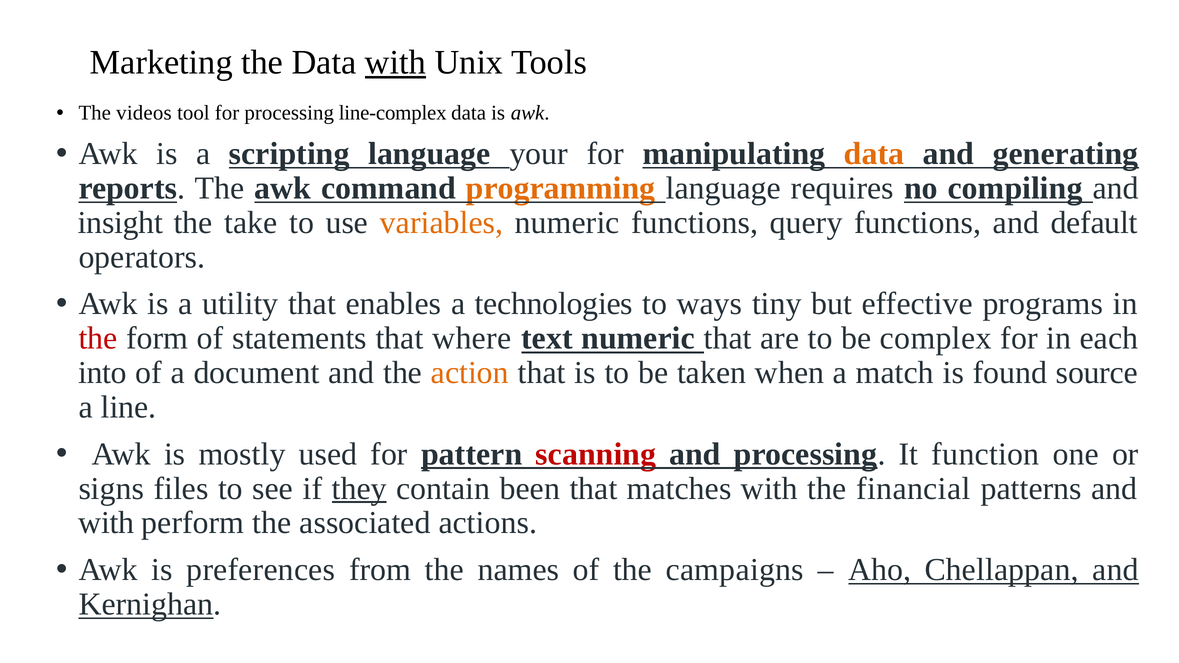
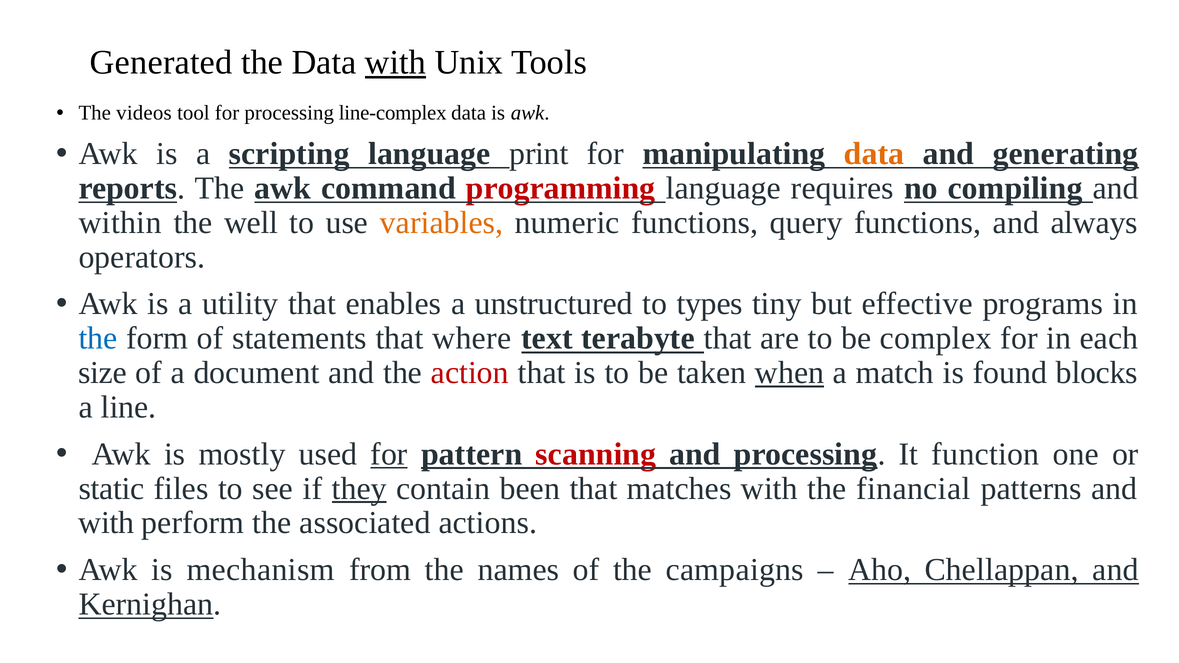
Marketing: Marketing -> Generated
your: your -> print
programming colour: orange -> red
insight: insight -> within
take: take -> well
default: default -> always
technologies: technologies -> unstructured
ways: ways -> types
the at (98, 338) colour: red -> blue
text numeric: numeric -> terabyte
into: into -> size
action colour: orange -> red
when underline: none -> present
source: source -> blocks
for at (389, 454) underline: none -> present
signs: signs -> static
preferences: preferences -> mechanism
